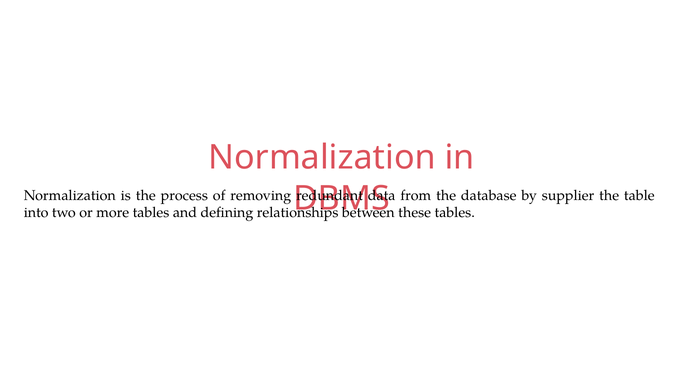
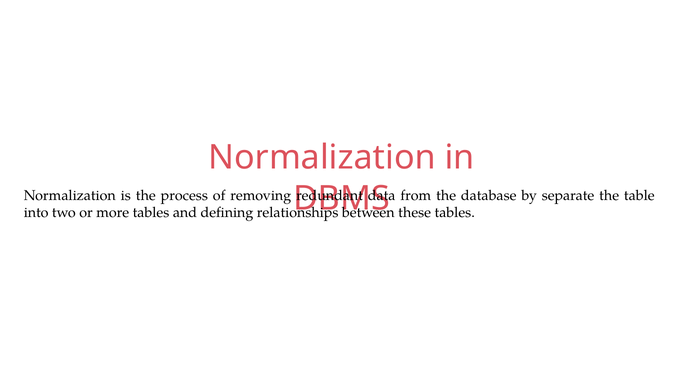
supplier: supplier -> separate
